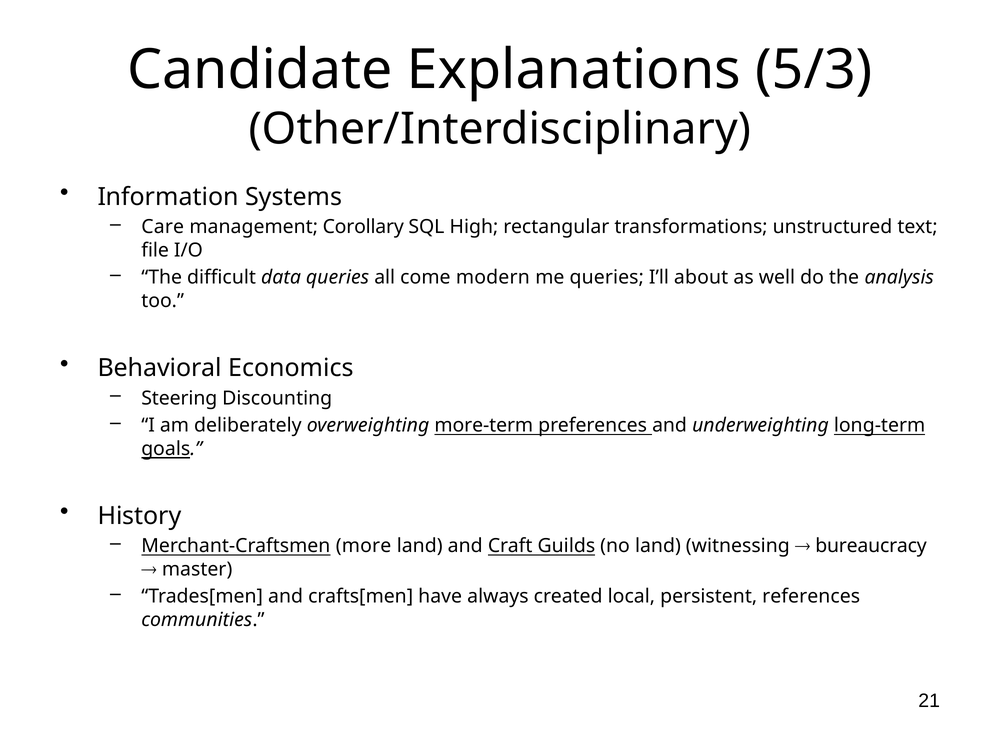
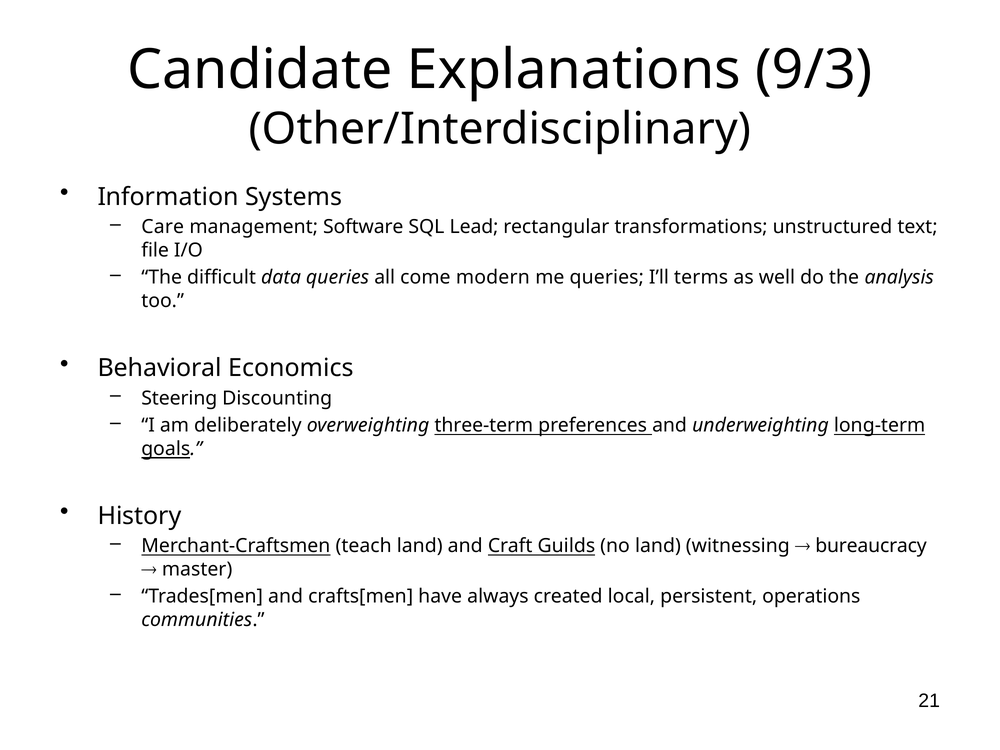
5/3: 5/3 -> 9/3
Corollary: Corollary -> Software
High: High -> Lead
about: about -> terms
more-term: more-term -> three-term
more: more -> teach
references: references -> operations
